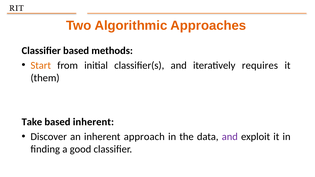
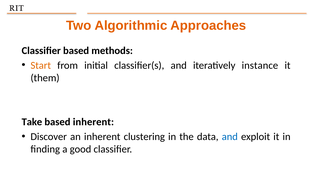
requires: requires -> instance
approach: approach -> clustering
and at (230, 137) colour: purple -> blue
